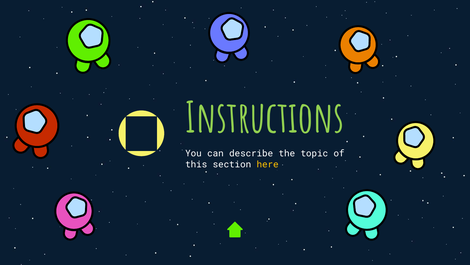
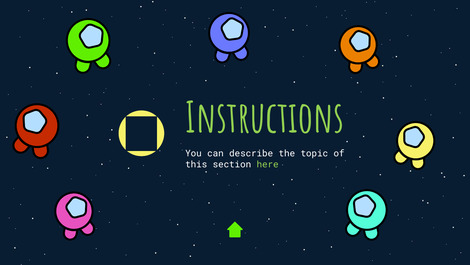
here colour: yellow -> light green
